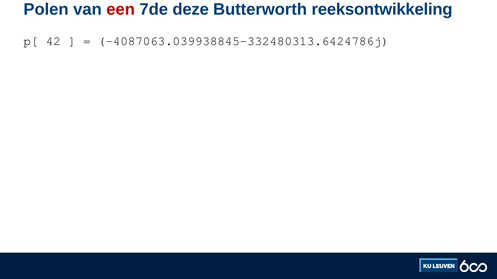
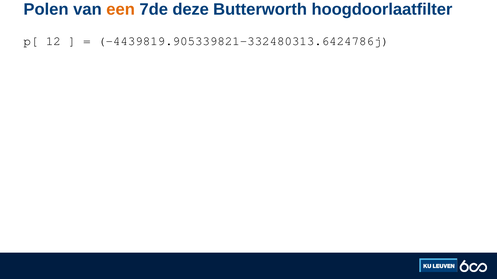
een colour: red -> orange
reeksontwikkeling: reeksontwikkeling -> hoogdoorlaatfilter
42: 42 -> 12
-4087063.039938845-332480313.6424786j: -4087063.039938845-332480313.6424786j -> -4439819.905339821-332480313.6424786j
